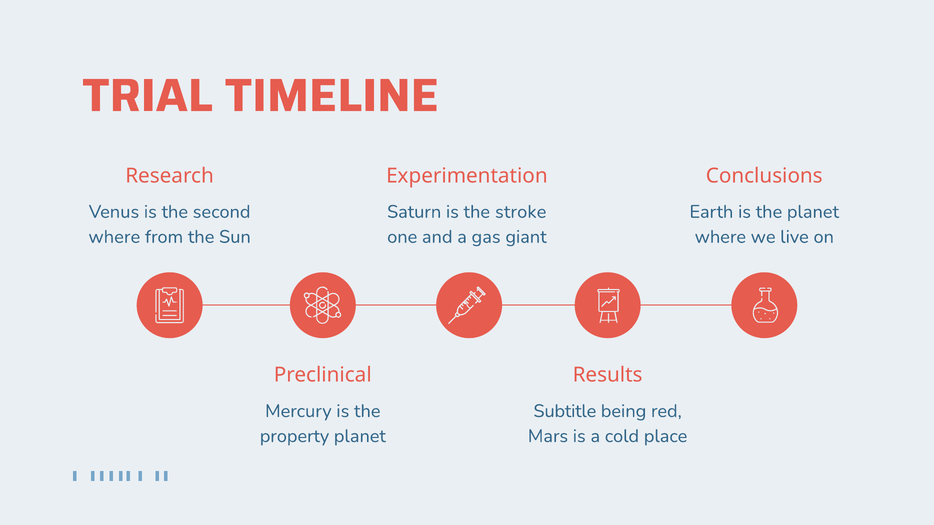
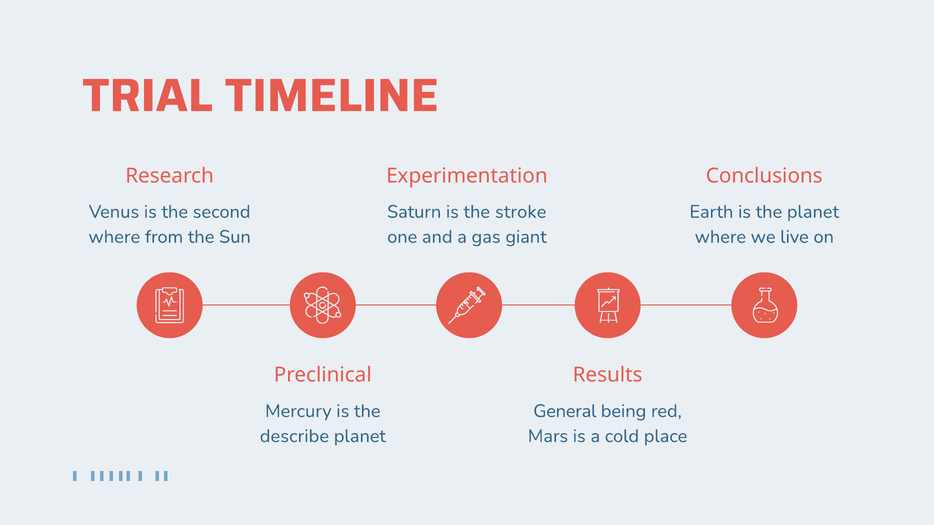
Subtitle: Subtitle -> General
property: property -> describe
